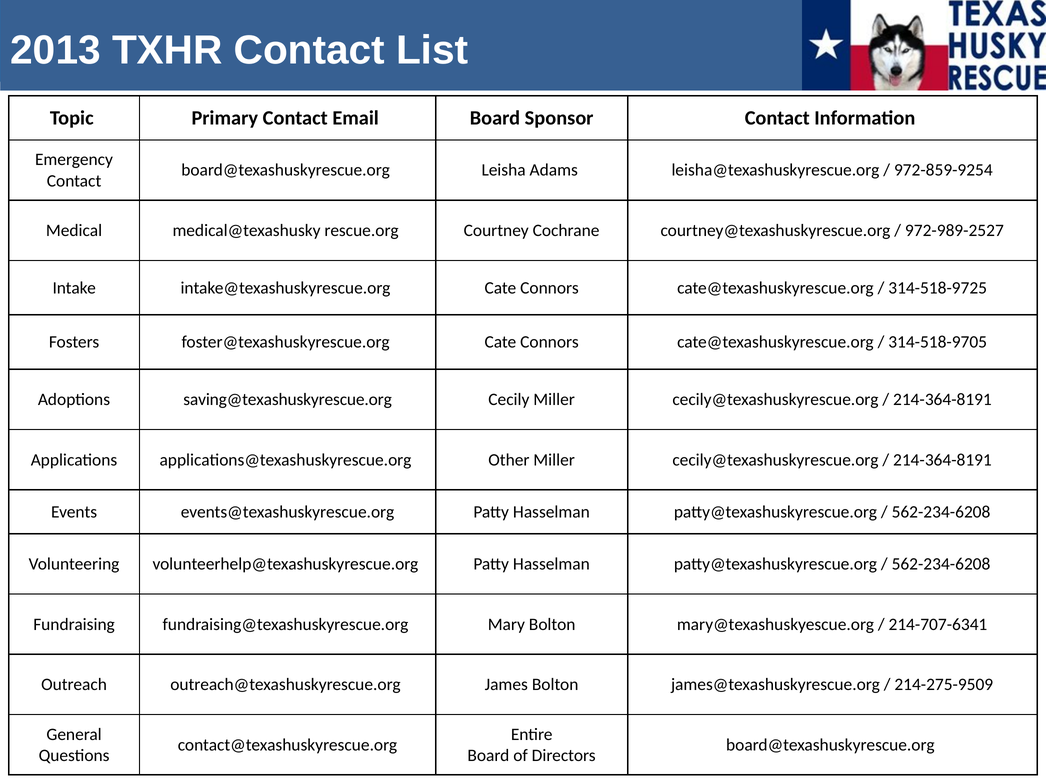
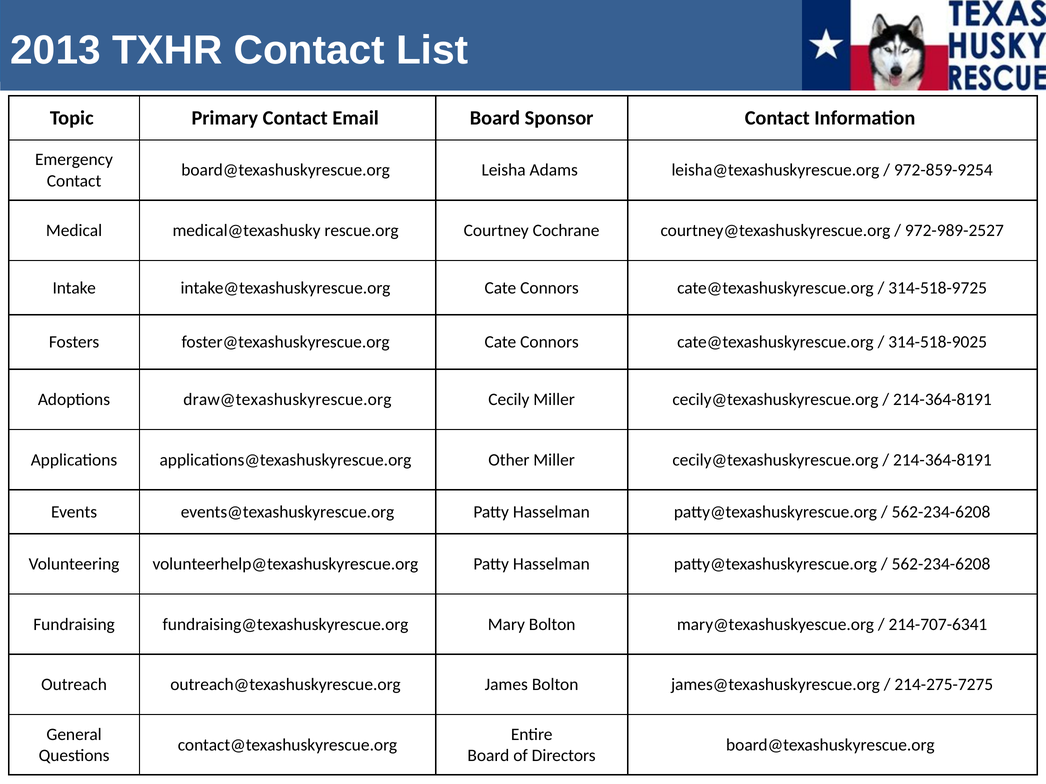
314-518-9705: 314-518-9705 -> 314-518-9025
saving@texashuskyrescue.org: saving@texashuskyrescue.org -> draw@texashuskyrescue.org
214-275-9509: 214-275-9509 -> 214-275-7275
